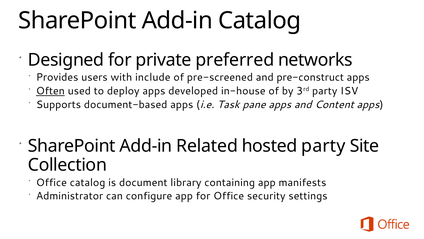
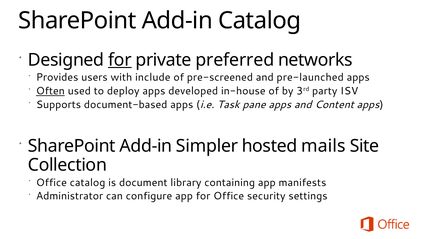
for at (120, 60) underline: none -> present
pre-construct: pre-construct -> pre-launched
Related: Related -> Simpler
hosted party: party -> mails
